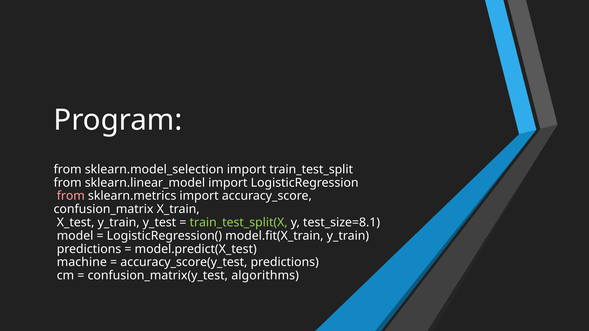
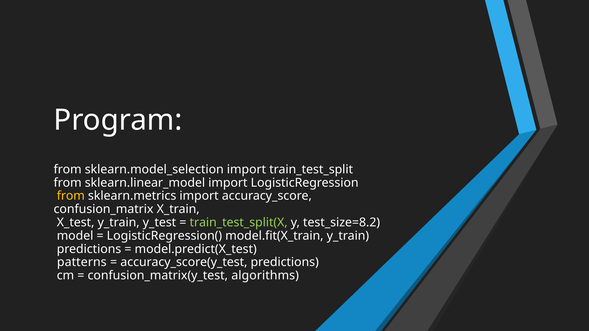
from at (71, 196) colour: pink -> yellow
test_size=8.1: test_size=8.1 -> test_size=8.2
machine: machine -> patterns
